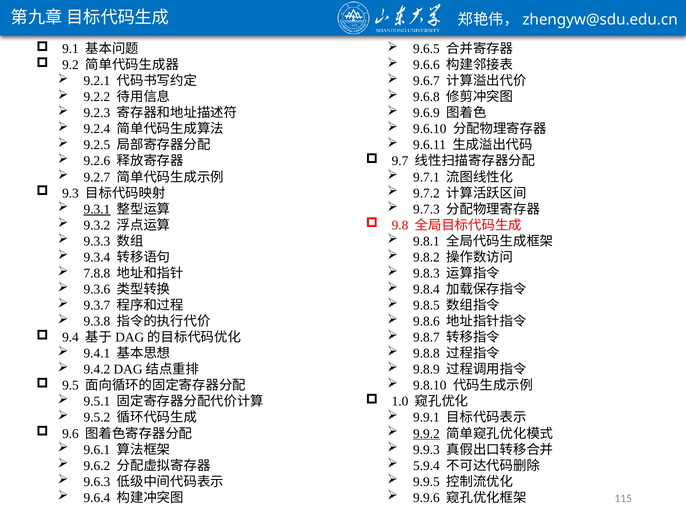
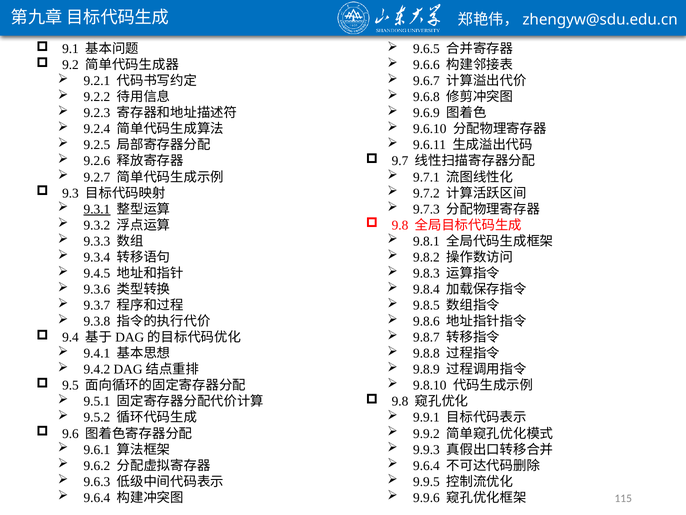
7.8.8: 7.8.8 -> 9.4.5
1.0 at (400, 401): 1.0 -> 9.8
9.9.2 underline: present -> none
5.9.4 at (426, 465): 5.9.4 -> 9.6.4
